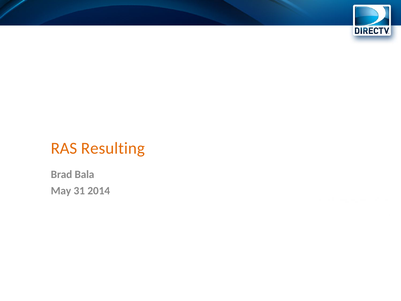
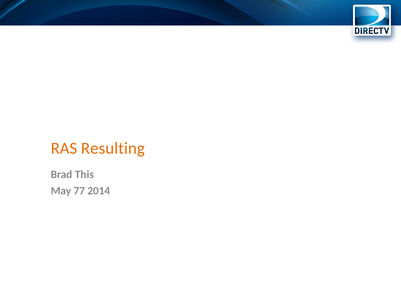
Bala: Bala -> This
31: 31 -> 77
